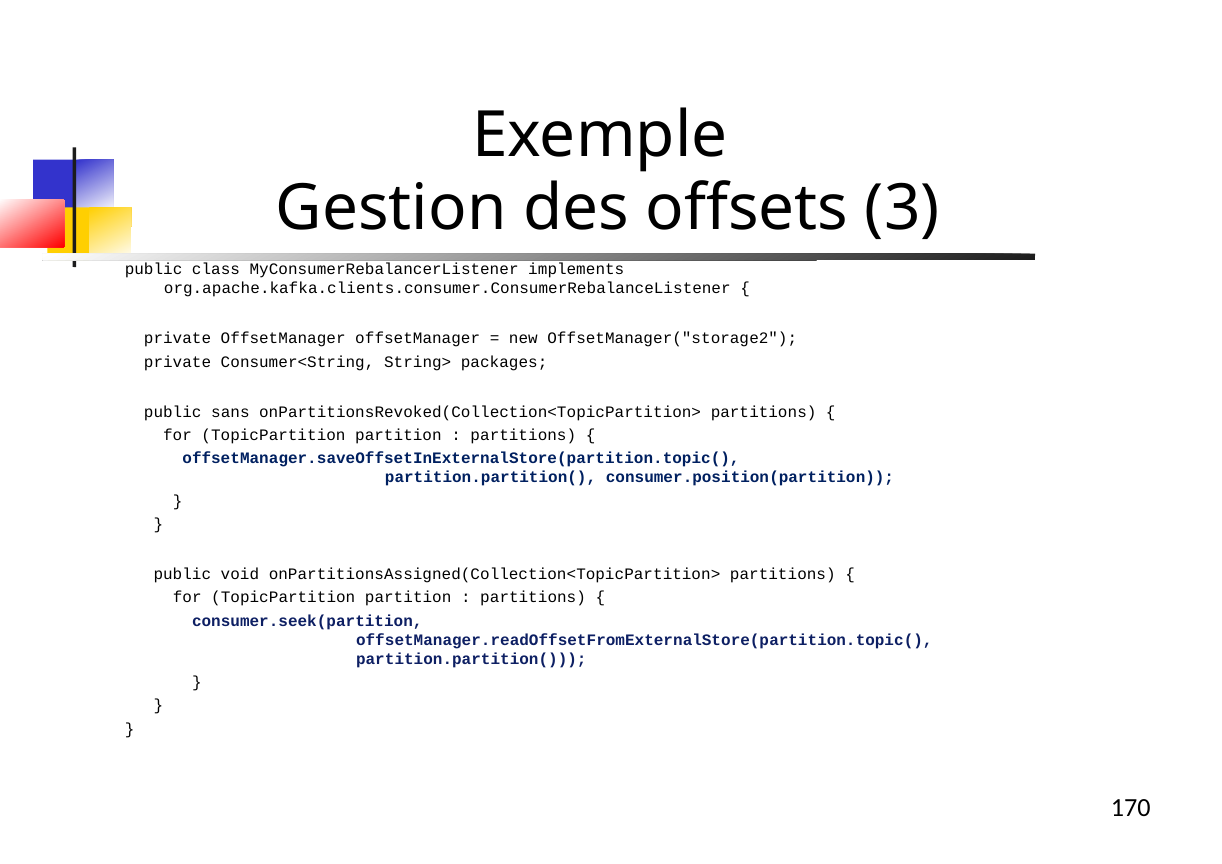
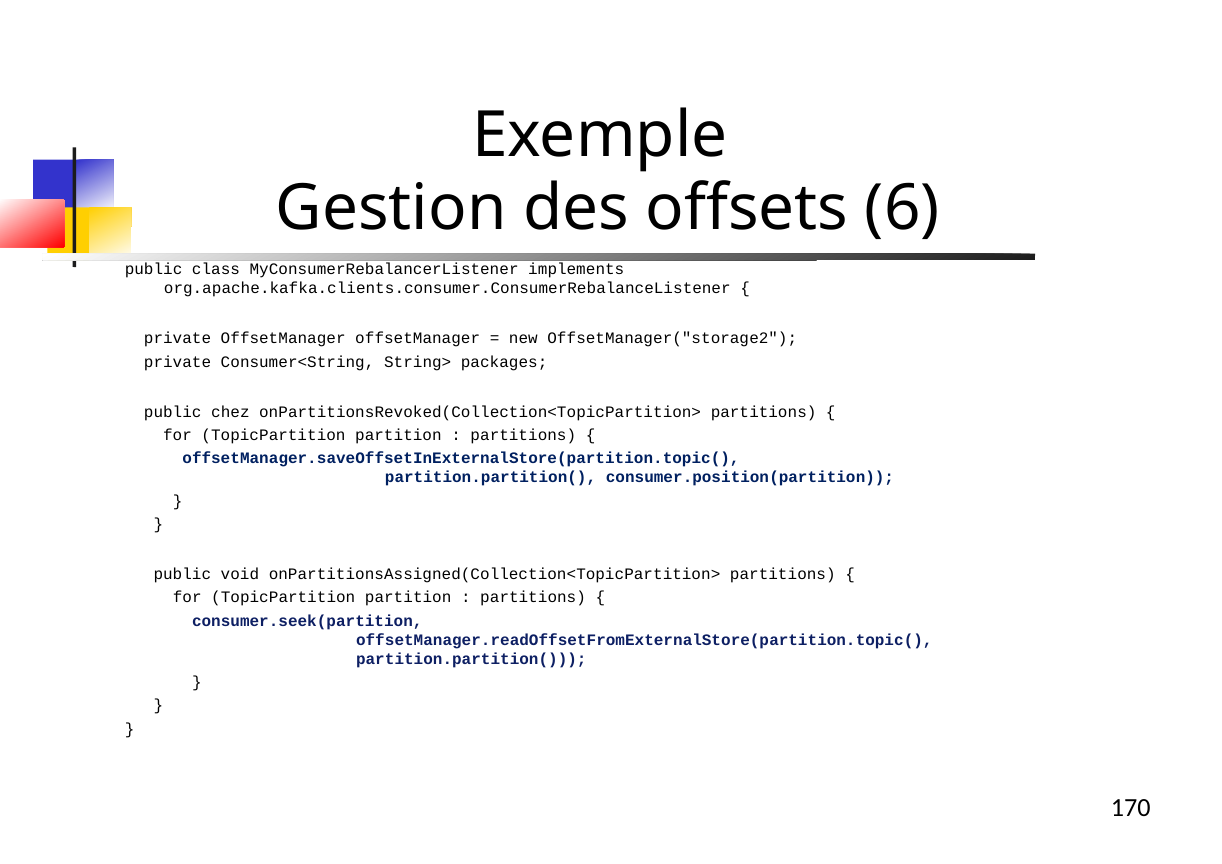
3: 3 -> 6
sans: sans -> chez
